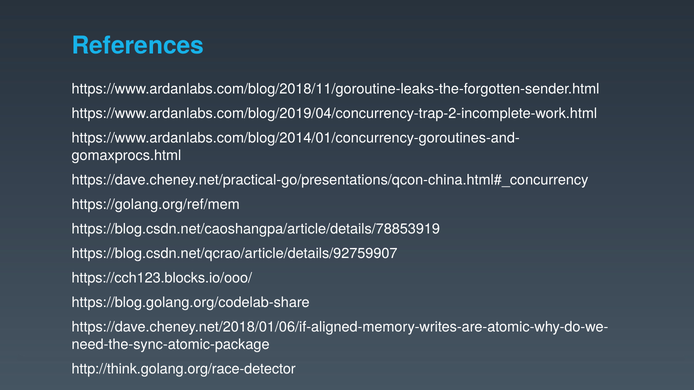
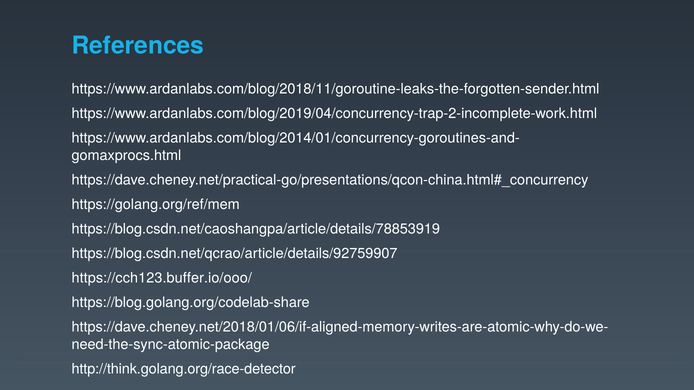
https://cch123.blocks.io/ooo/: https://cch123.blocks.io/ooo/ -> https://cch123.buffer.io/ooo/
